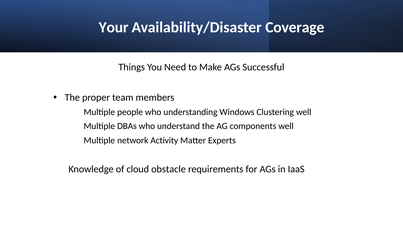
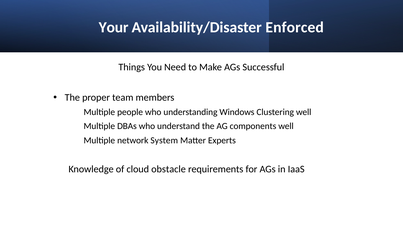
Coverage: Coverage -> Enforced
Activity: Activity -> System
